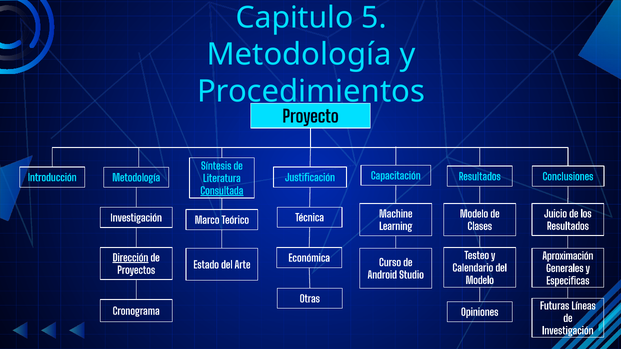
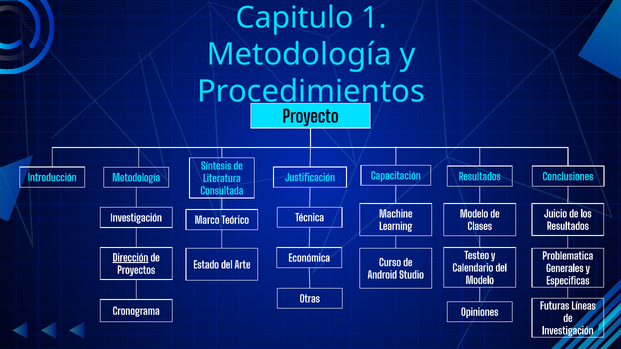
5: 5 -> 1
Consultada underline: present -> none
Aproximación: Aproximación -> Problematica
